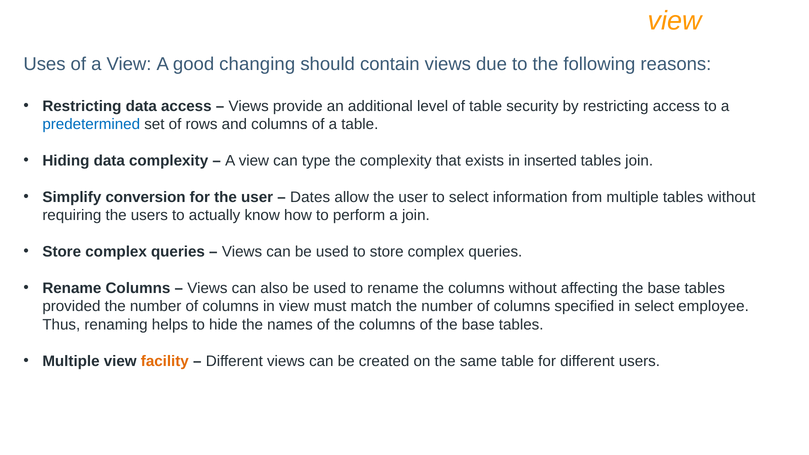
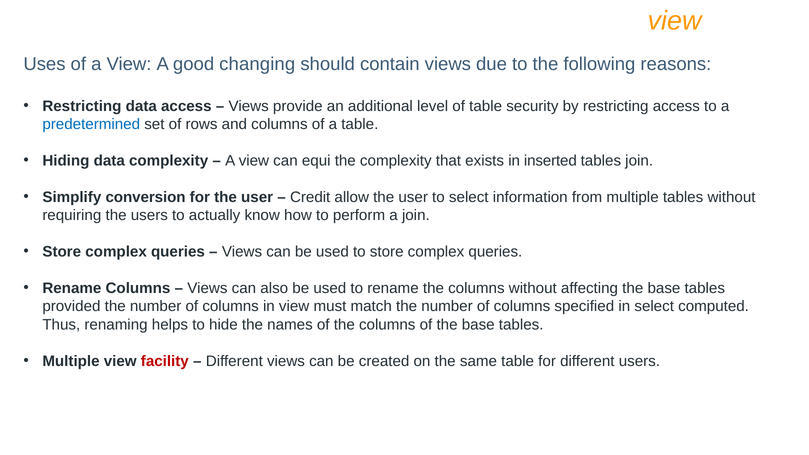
type: type -> equi
Dates: Dates -> Credit
employee: employee -> computed
facility colour: orange -> red
